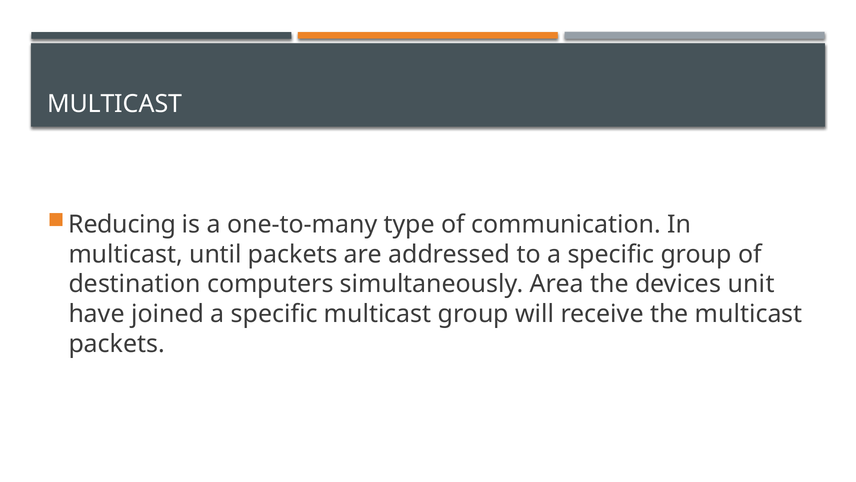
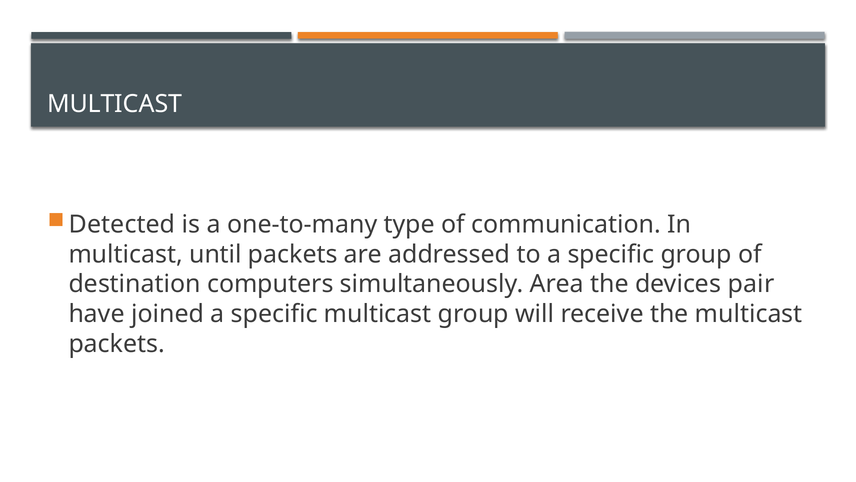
Reducing: Reducing -> Detected
unit: unit -> pair
